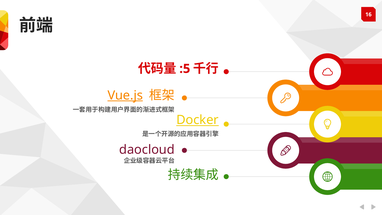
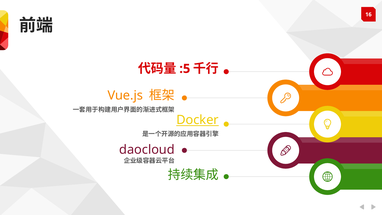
Vue.js underline: present -> none
